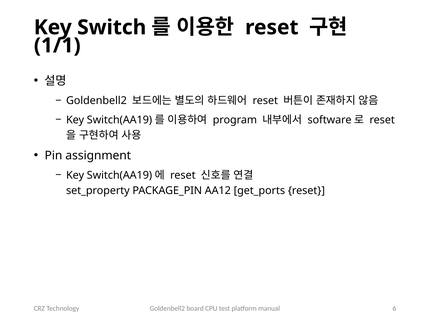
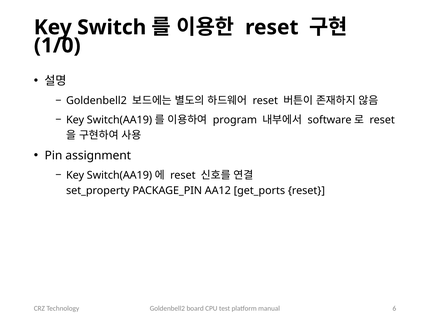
1/1: 1/1 -> 1/0
